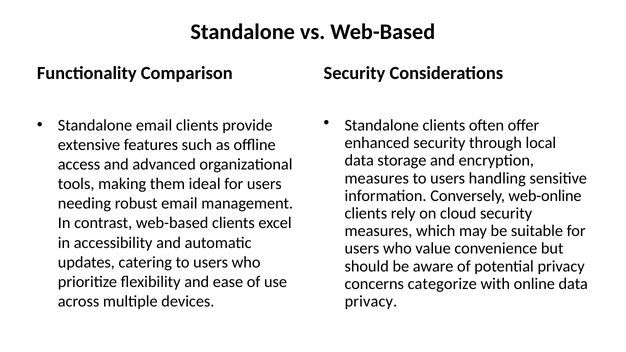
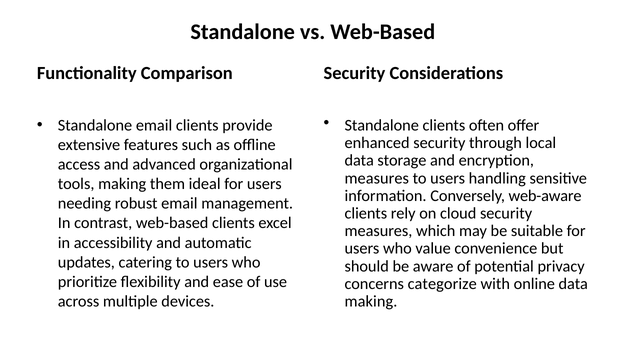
web-online: web-online -> web-aware
privacy at (371, 301): privacy -> making
